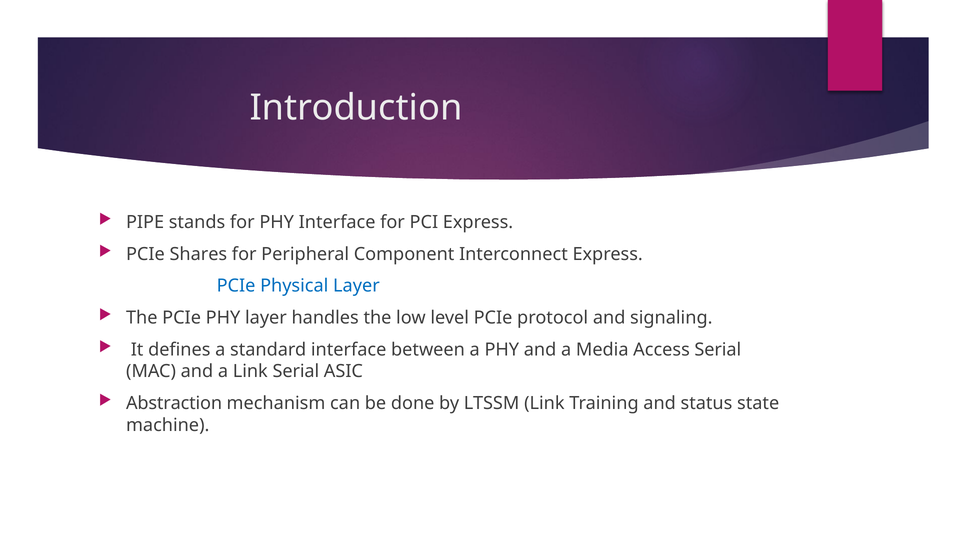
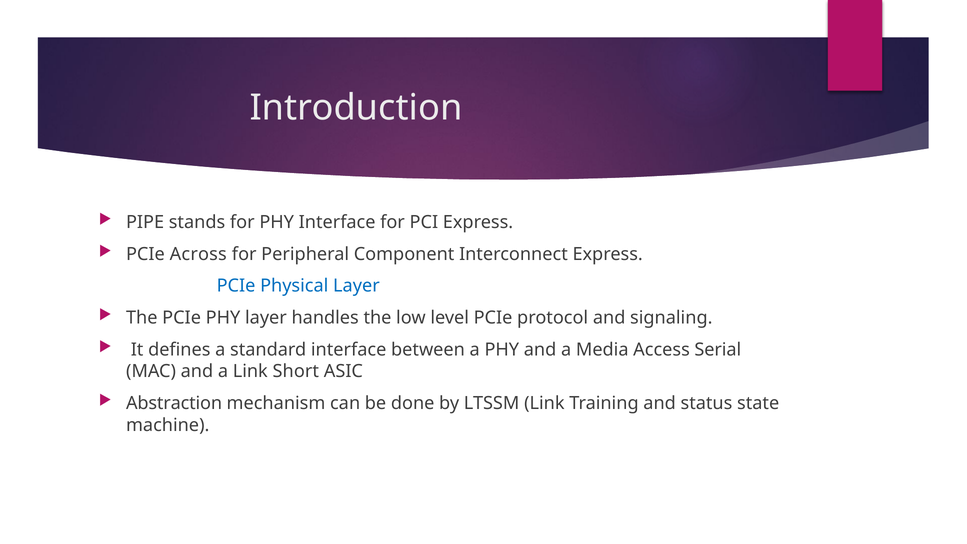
Shares: Shares -> Across
Link Serial: Serial -> Short
